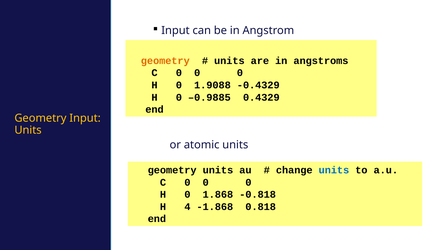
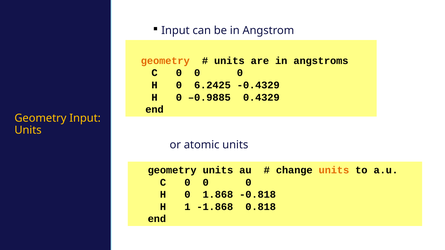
1.9088: 1.9088 -> 6.2425
units at (334, 170) colour: blue -> orange
4: 4 -> 1
